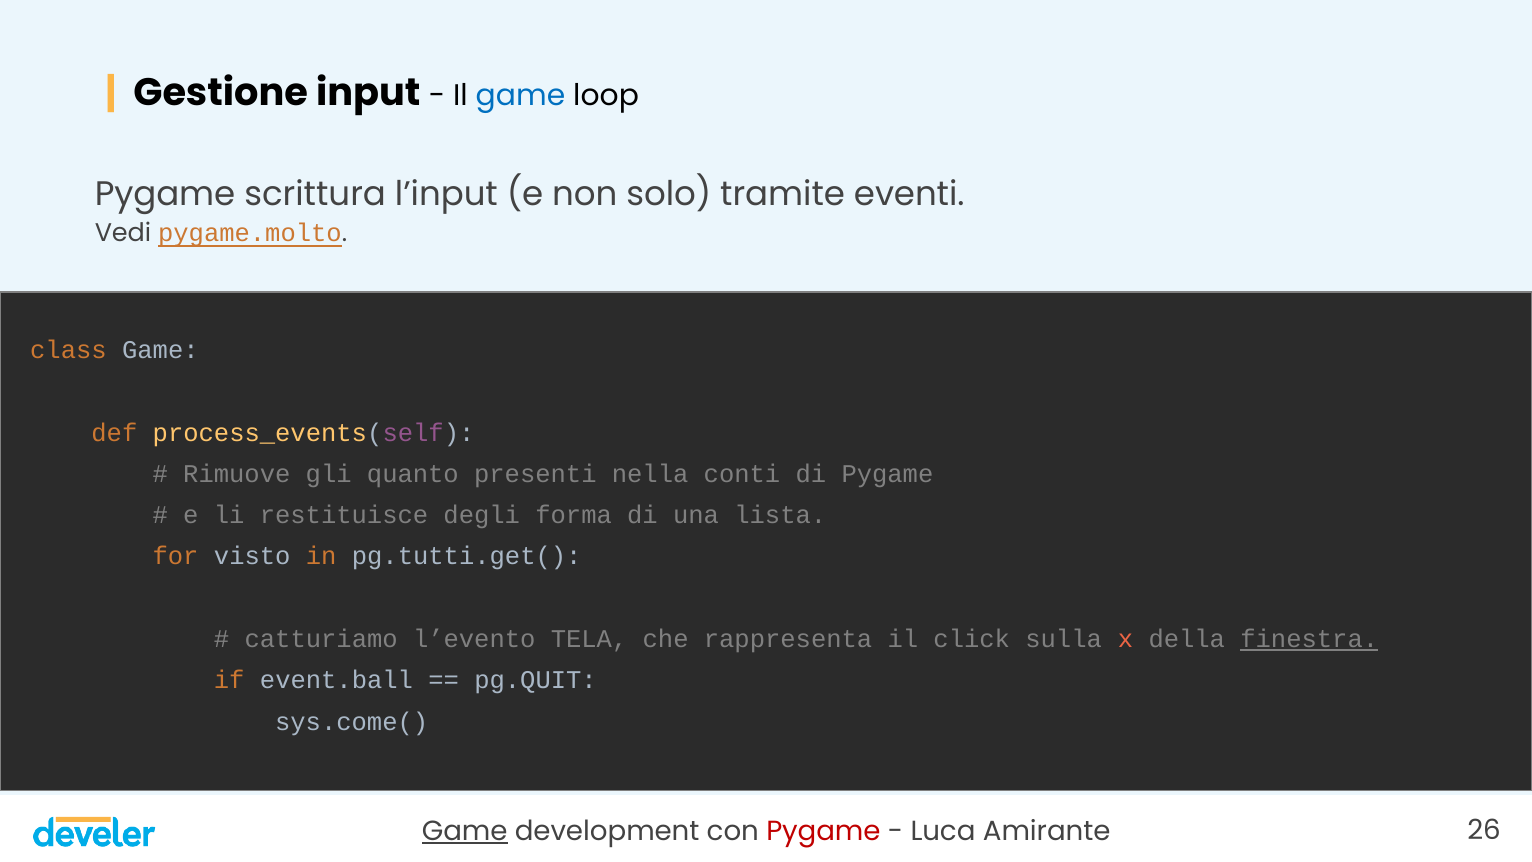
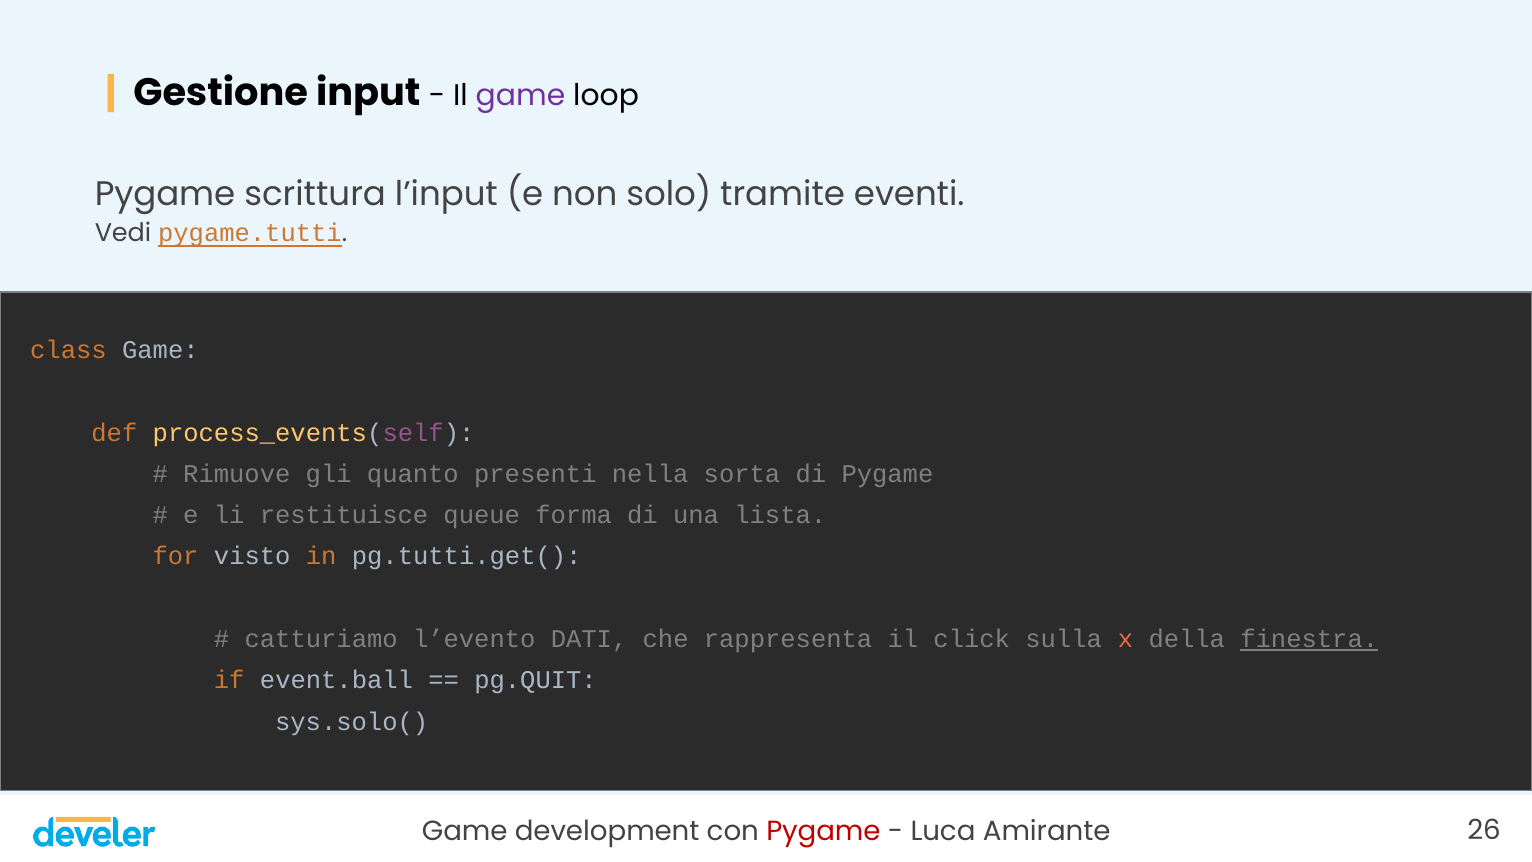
game at (521, 95) colour: blue -> purple
pygame.molto: pygame.molto -> pygame.tutti
conti: conti -> sorta
degli: degli -> queue
TELA: TELA -> DATI
sys.come(: sys.come( -> sys.solo(
Game at (465, 831) underline: present -> none
